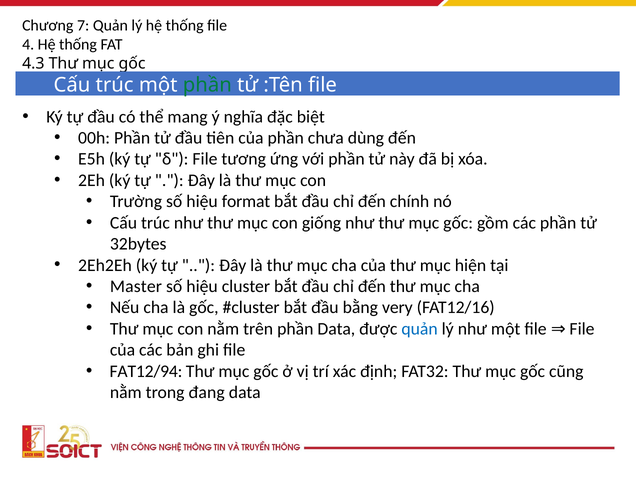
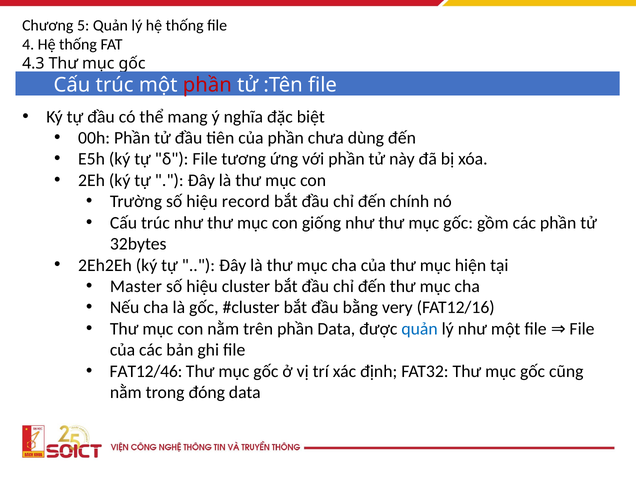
7: 7 -> 5
phần at (207, 85) colour: green -> red
format: format -> record
FAT12/94: FAT12/94 -> FAT12/46
đang: đang -> đóng
